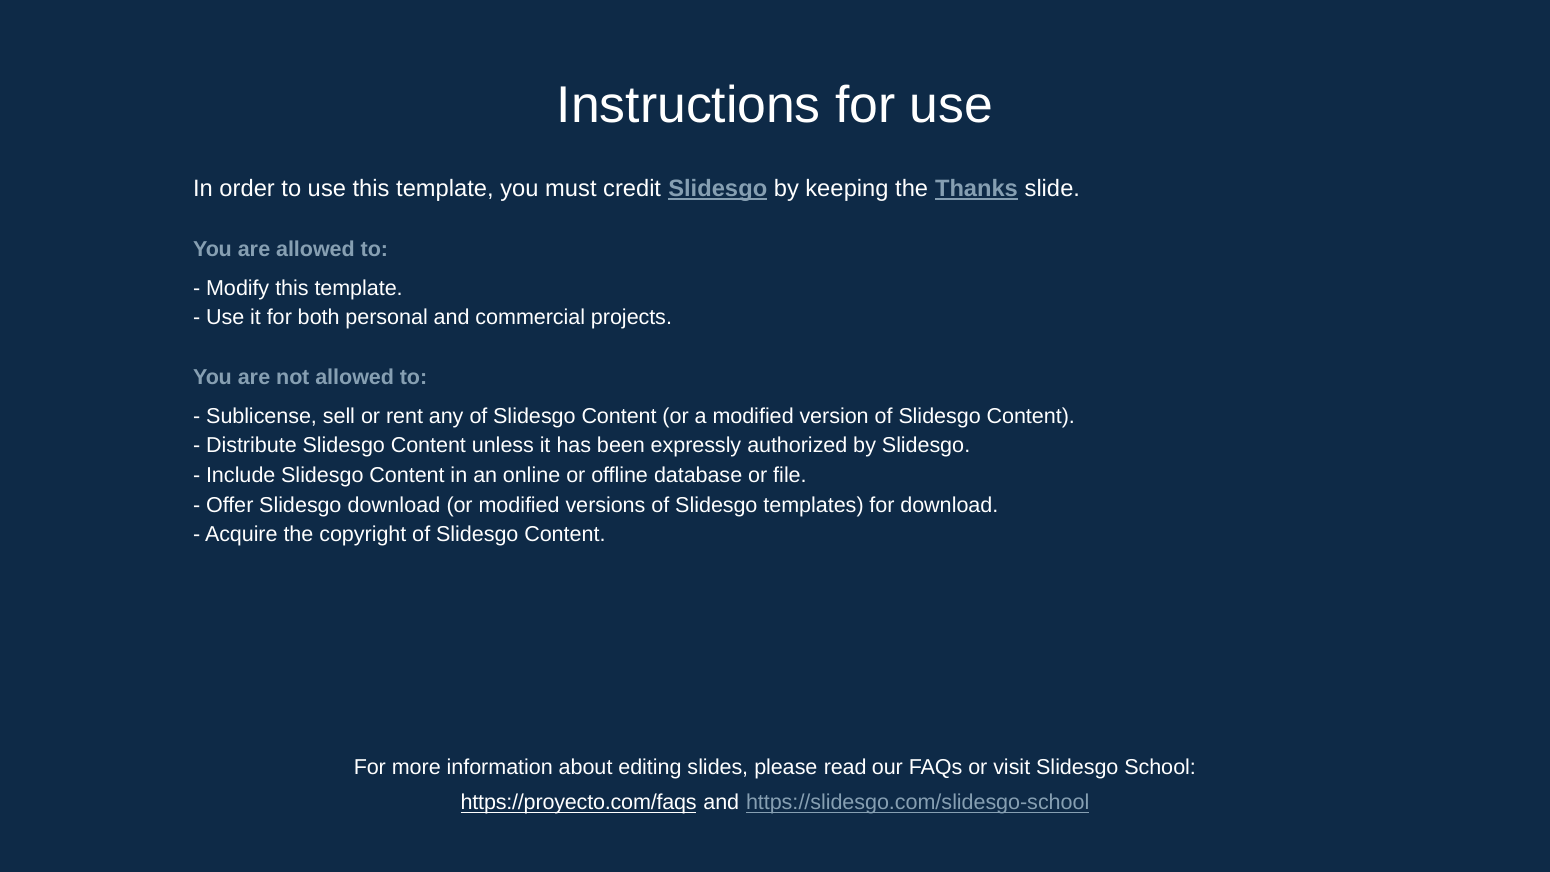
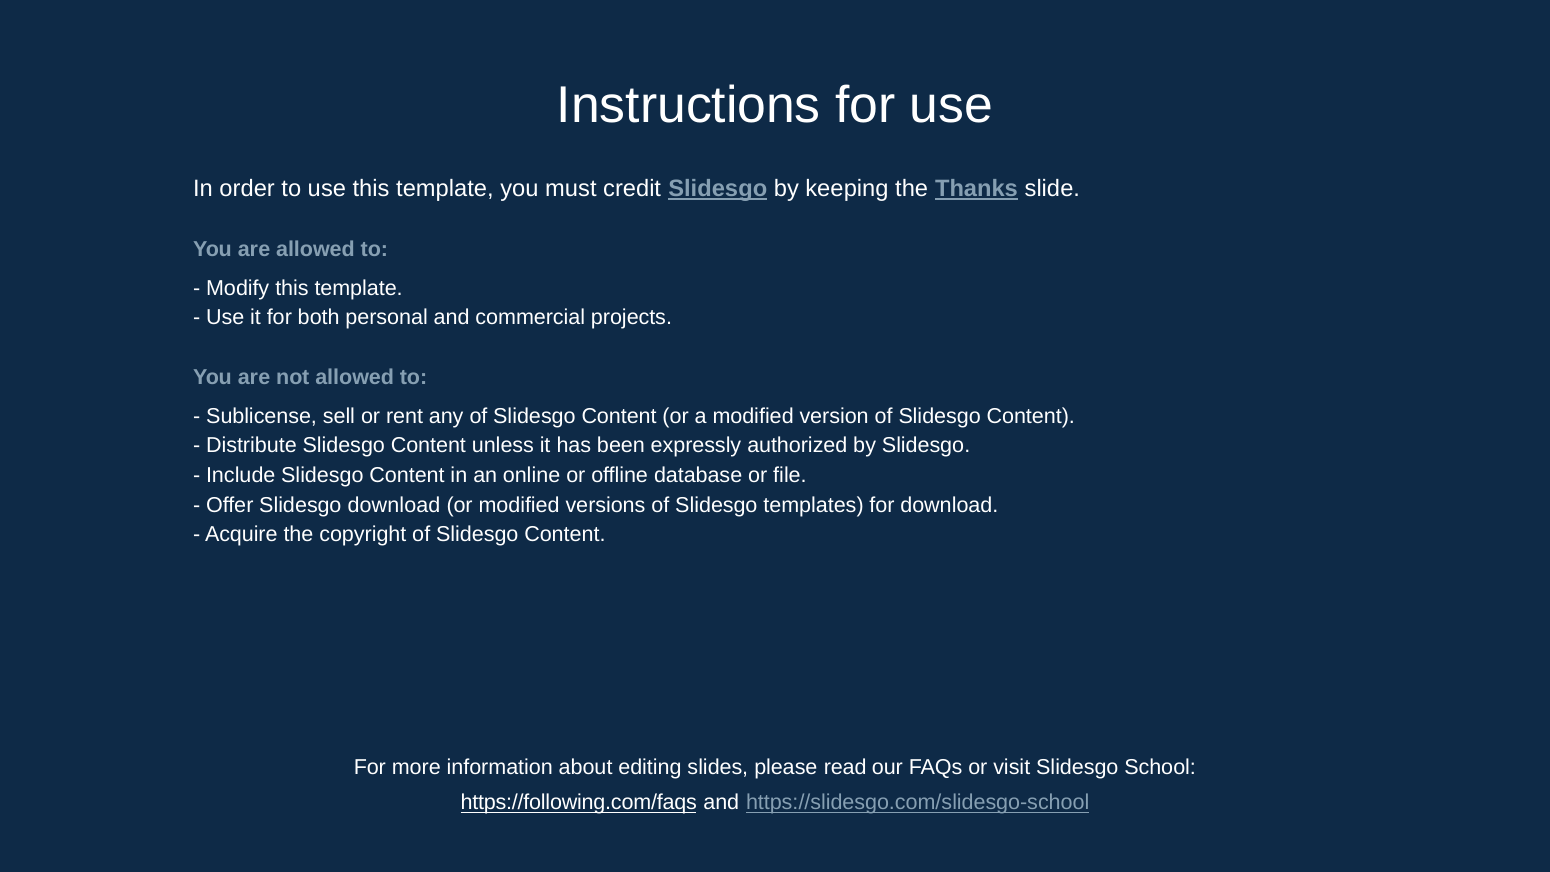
https://proyecto.com/faqs: https://proyecto.com/faqs -> https://following.com/faqs
